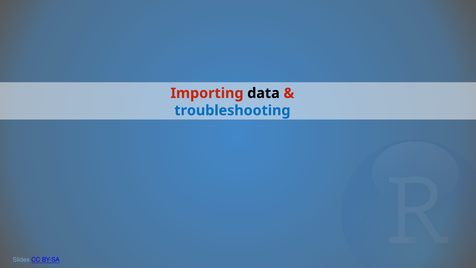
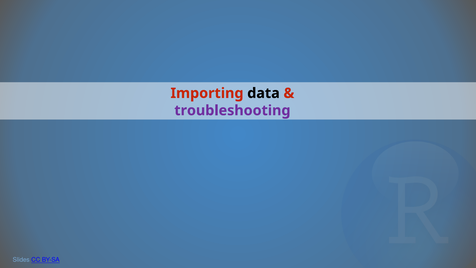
troubleshooting colour: blue -> purple
